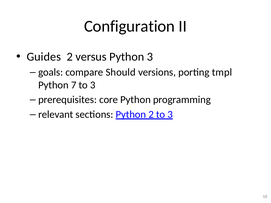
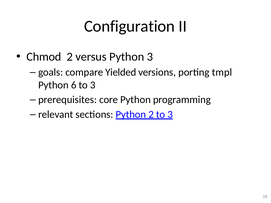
Guides: Guides -> Chmod
Should: Should -> Yielded
7: 7 -> 6
